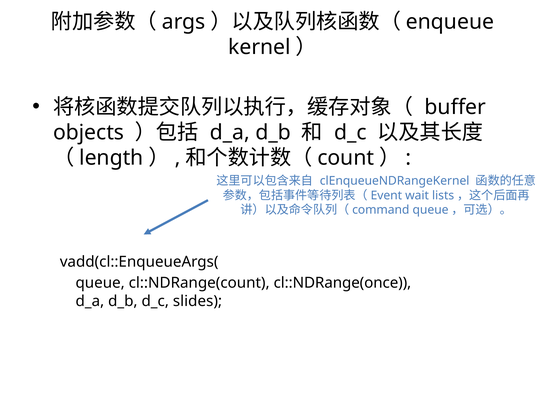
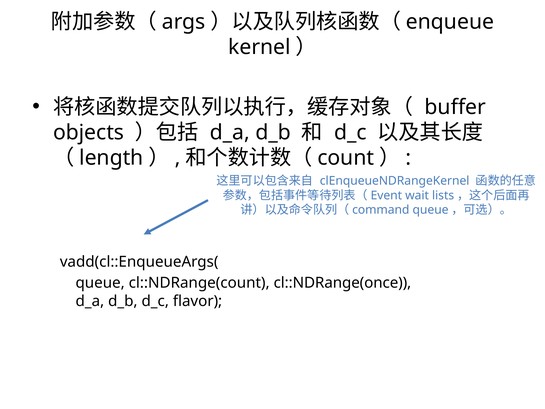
slides: slides -> flavor
